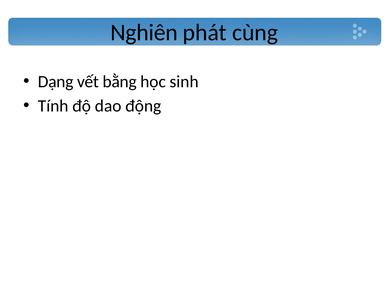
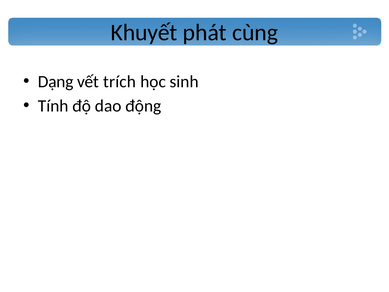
Nghiên: Nghiên -> Khuyết
bằng: bằng -> trích
